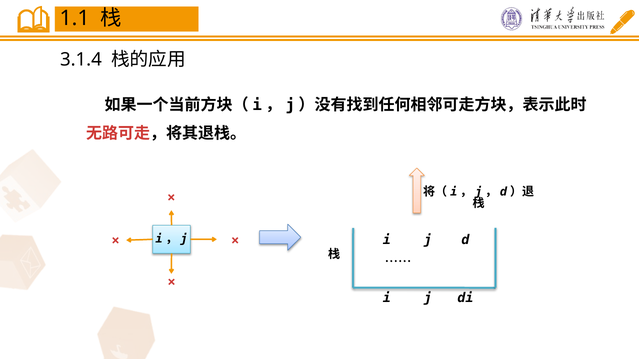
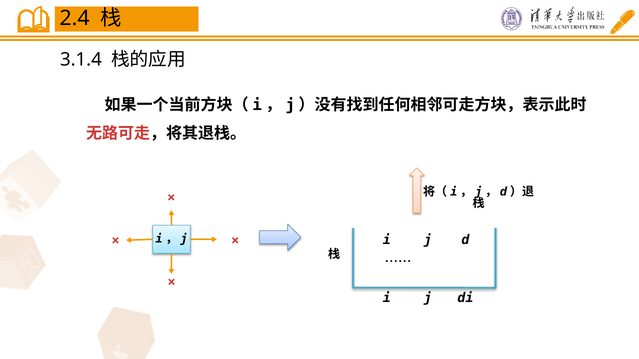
1.1: 1.1 -> 2.4
